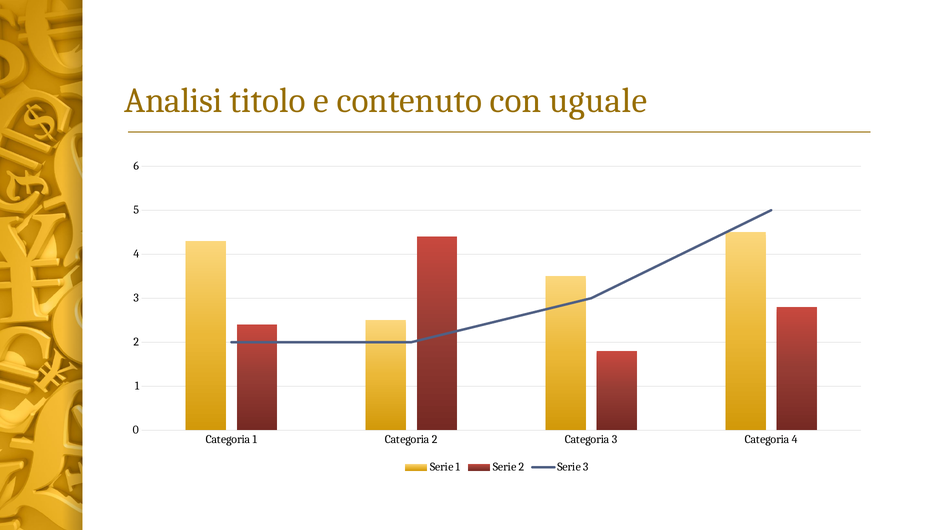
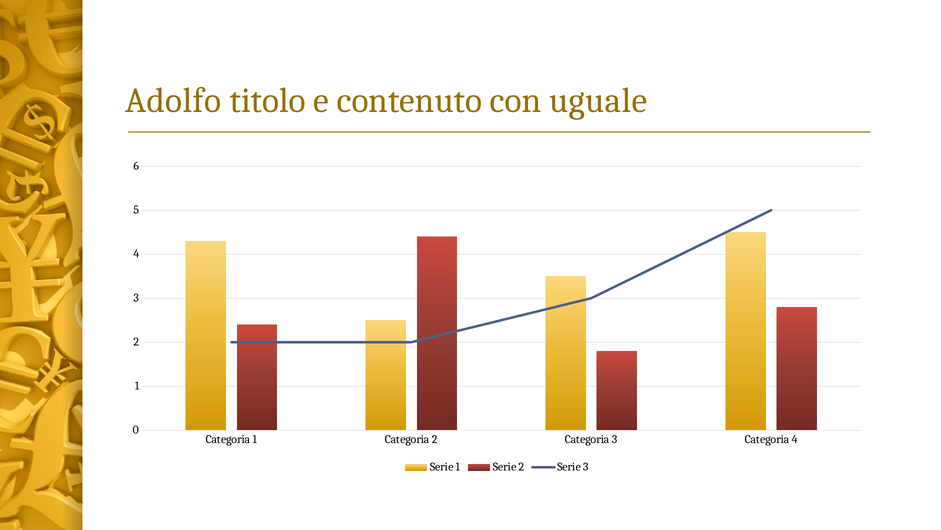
Analisi: Analisi -> Adolfo
